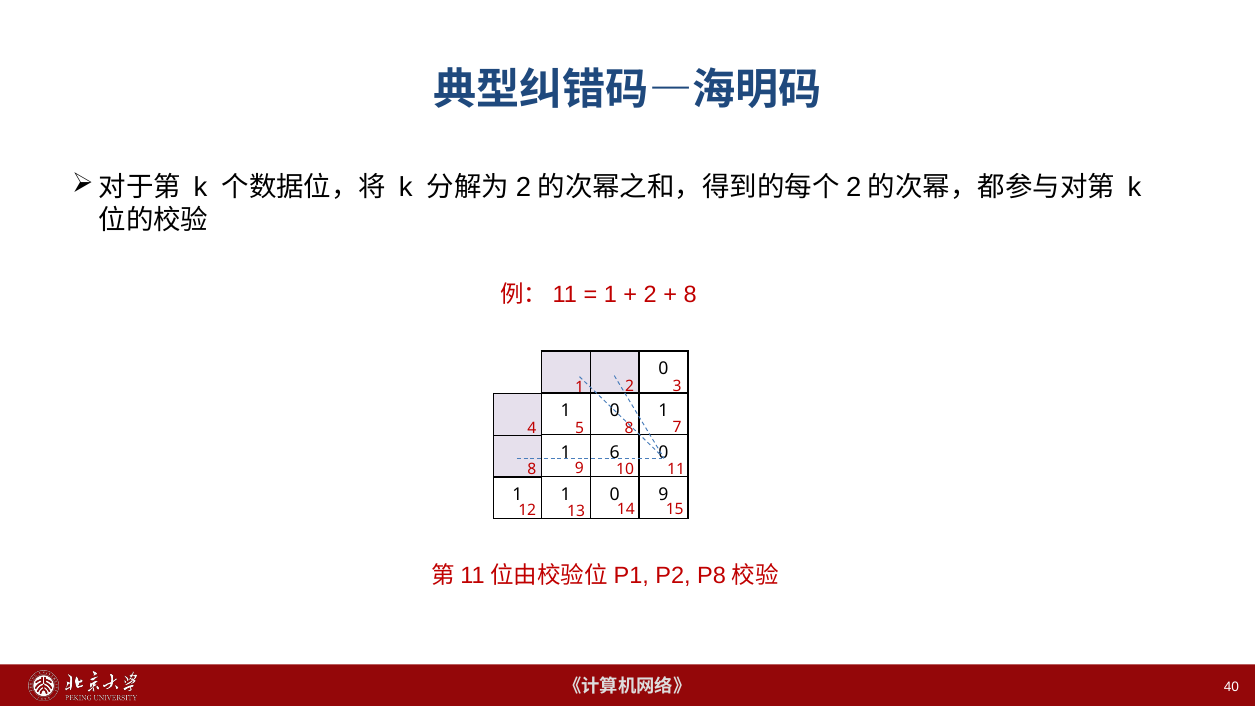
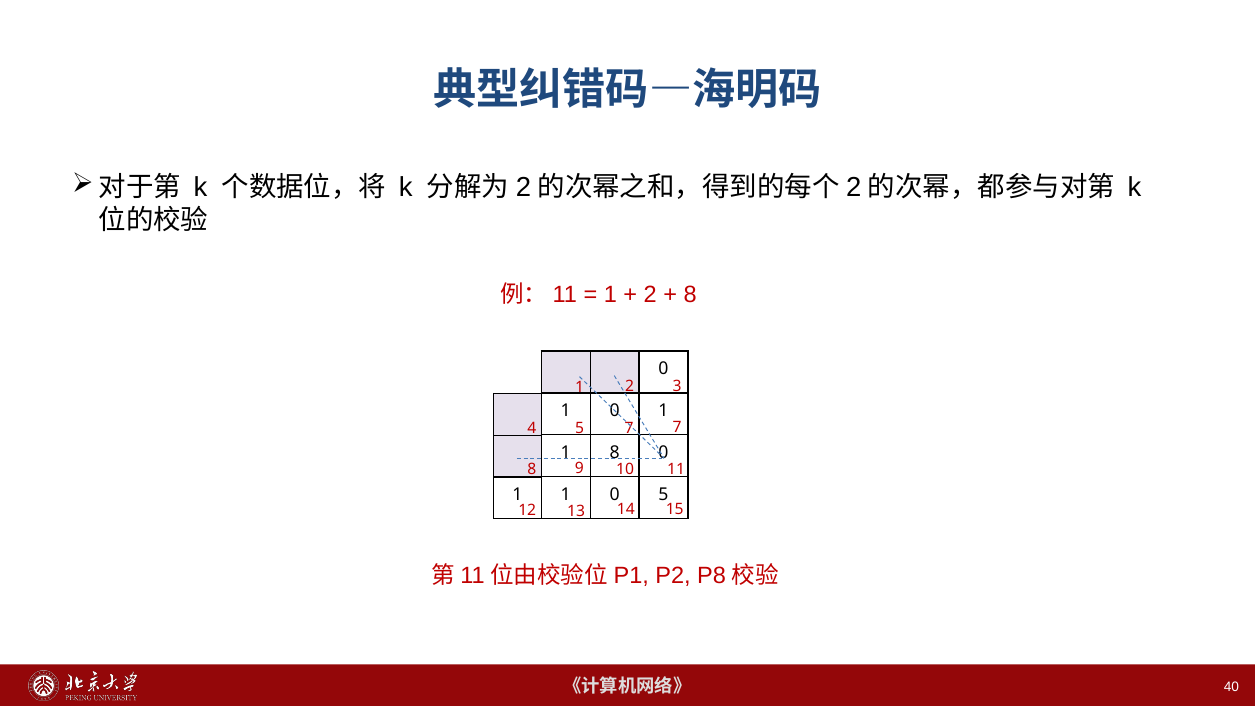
5 8: 8 -> 7
1 6: 6 -> 8
0 9: 9 -> 5
